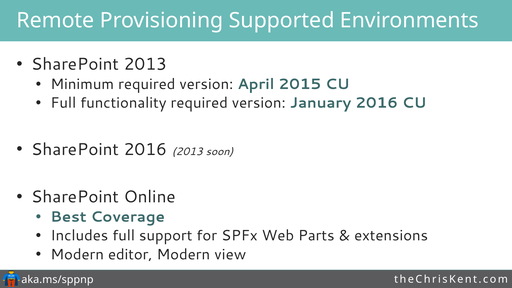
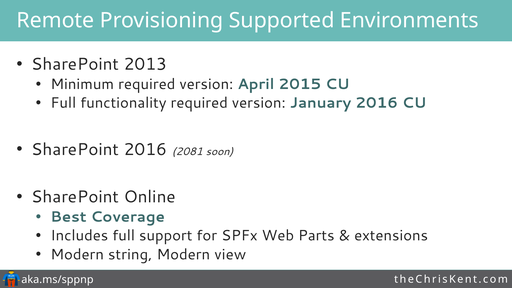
2016 2013: 2013 -> 2081
editor: editor -> string
